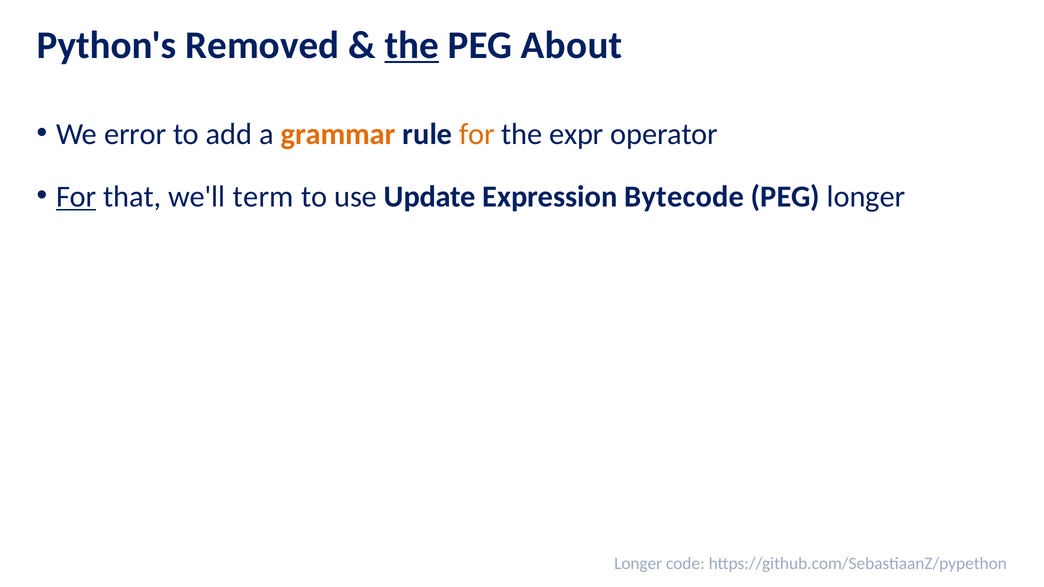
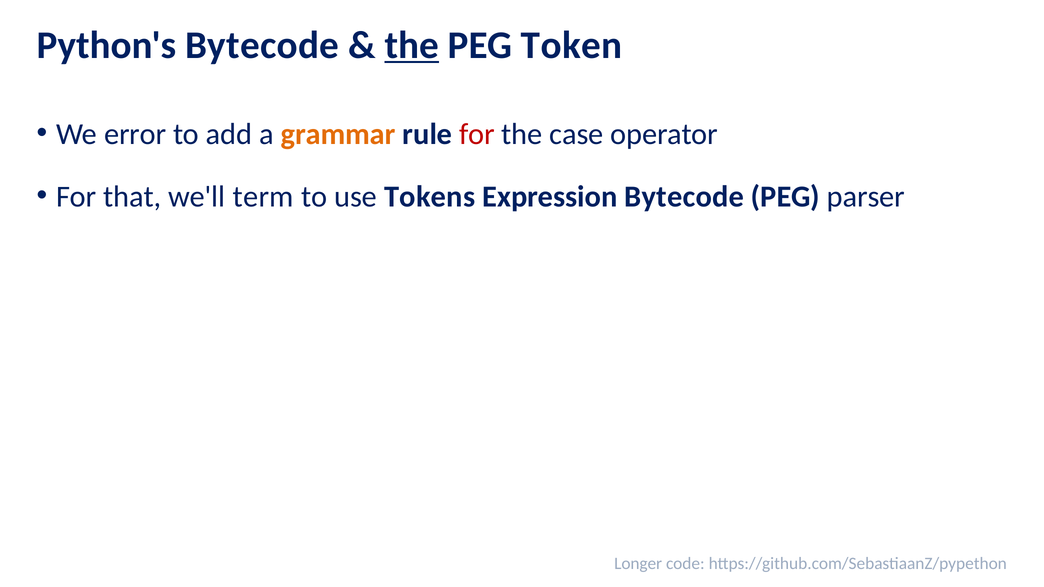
Python's Removed: Removed -> Bytecode
About: About -> Token
for at (477, 134) colour: orange -> red
expr: expr -> case
For at (76, 197) underline: present -> none
Update: Update -> Tokens
PEG longer: longer -> parser
